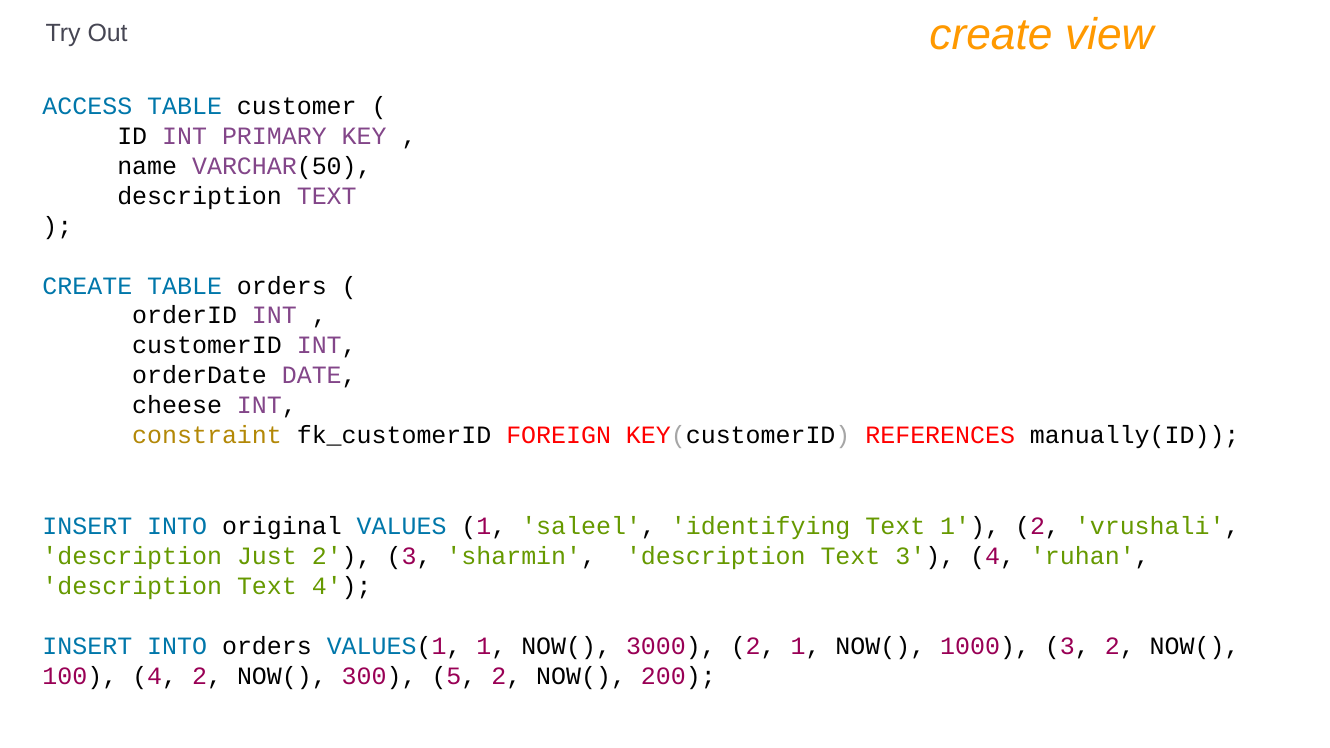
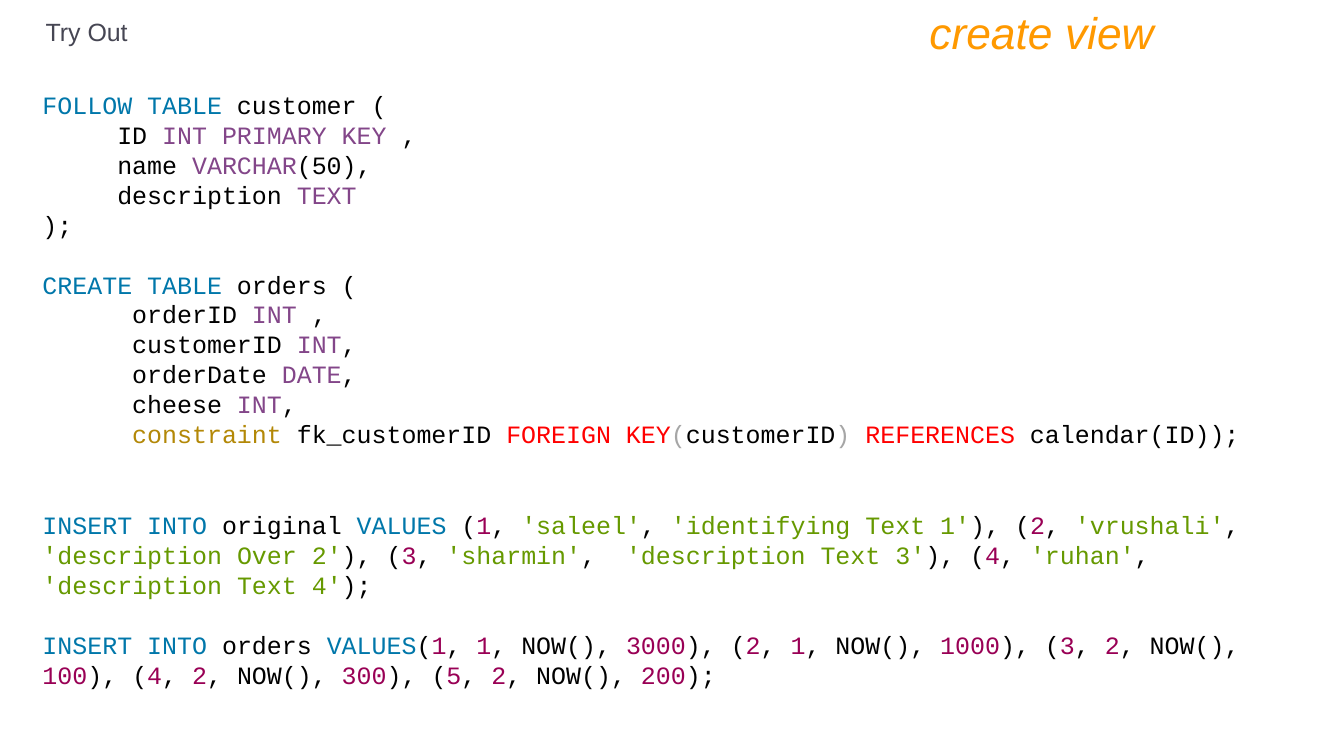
ACCESS: ACCESS -> FOLLOW
manually(ID: manually(ID -> calendar(ID
Just: Just -> Over
